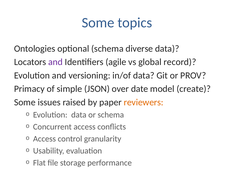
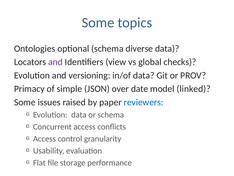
agile: agile -> view
record: record -> checks
create: create -> linked
reviewers colour: orange -> blue
